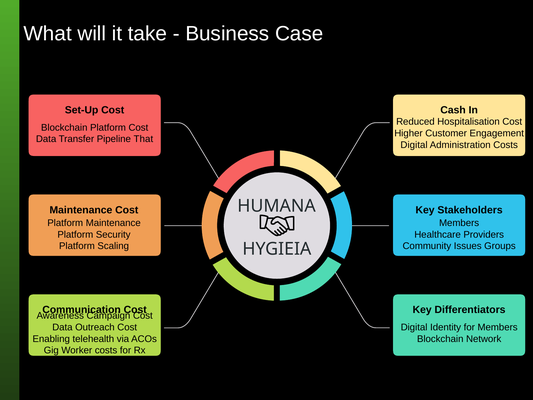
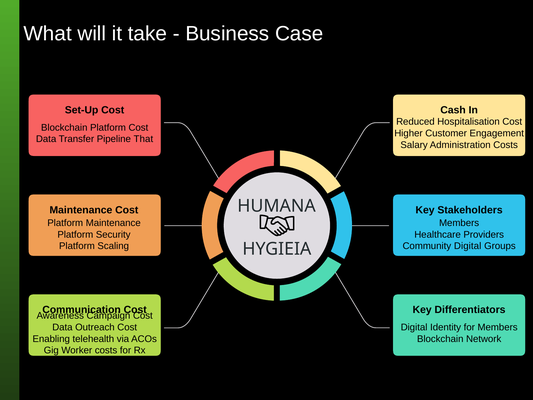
Digital at (414, 145): Digital -> Salary
Community Issues: Issues -> Digital
